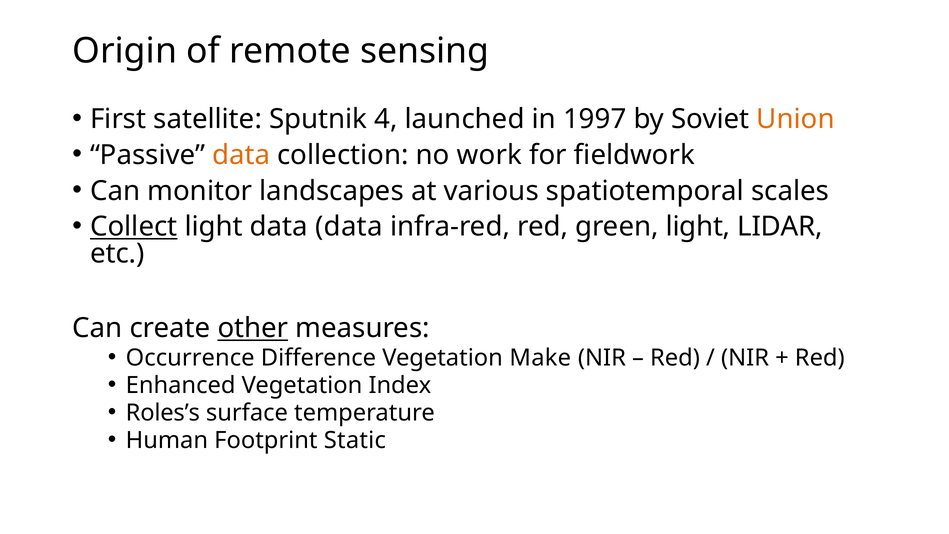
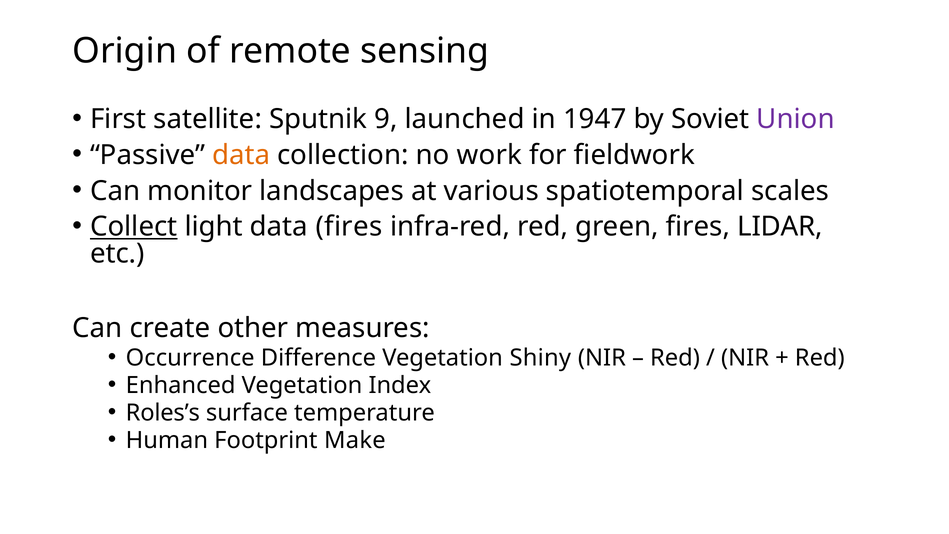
4: 4 -> 9
1997: 1997 -> 1947
Union colour: orange -> purple
data data: data -> fires
green light: light -> fires
other underline: present -> none
Make: Make -> Shiny
Static: Static -> Make
